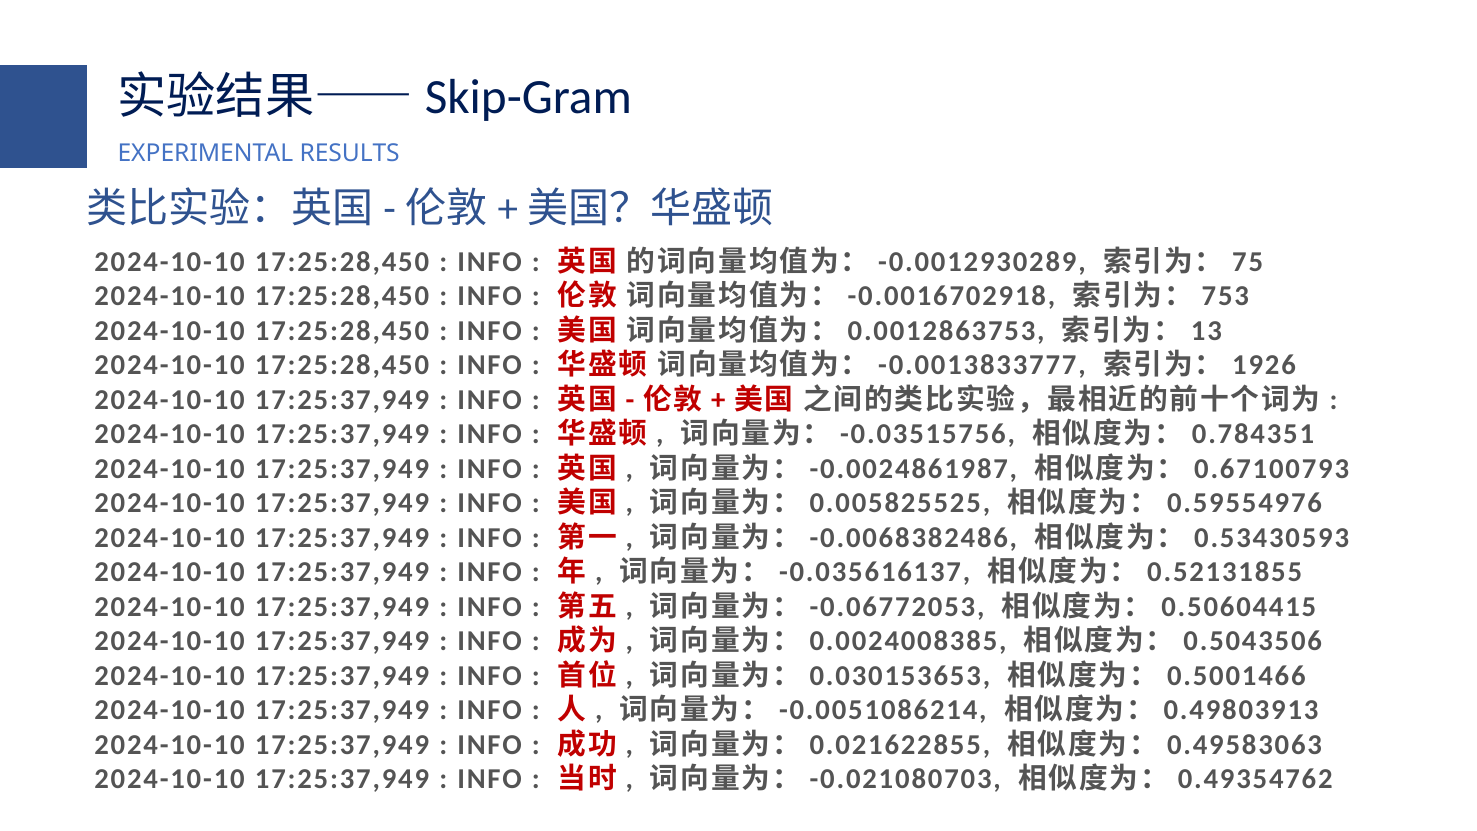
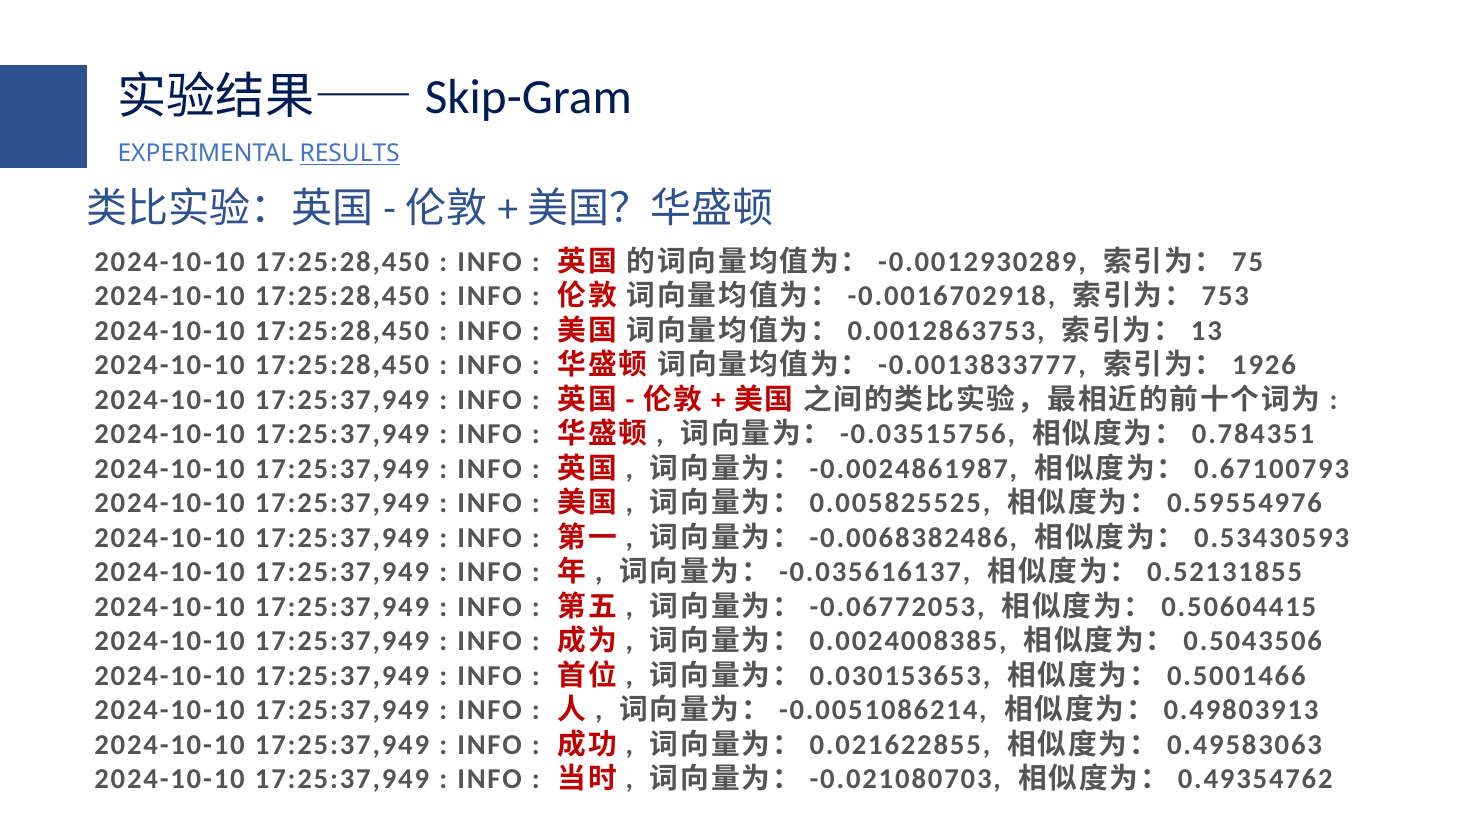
RESULTS underline: none -> present
